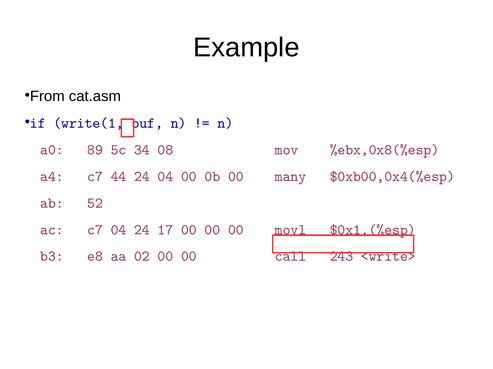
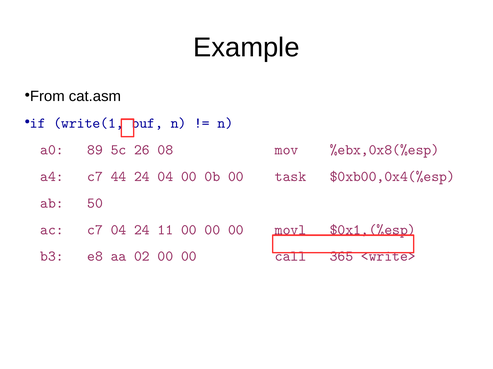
34: 34 -> 26
many: many -> task
52: 52 -> 50
17: 17 -> 11
243: 243 -> 365
